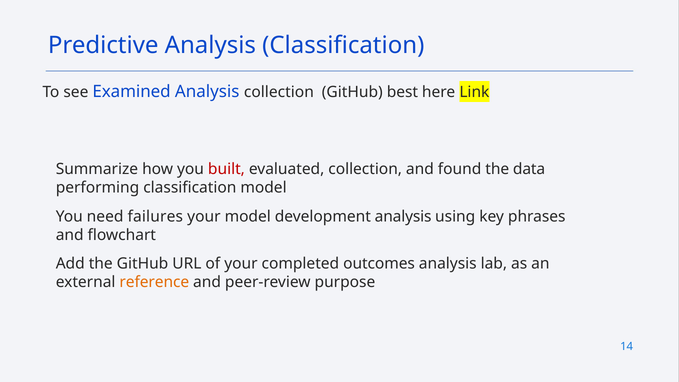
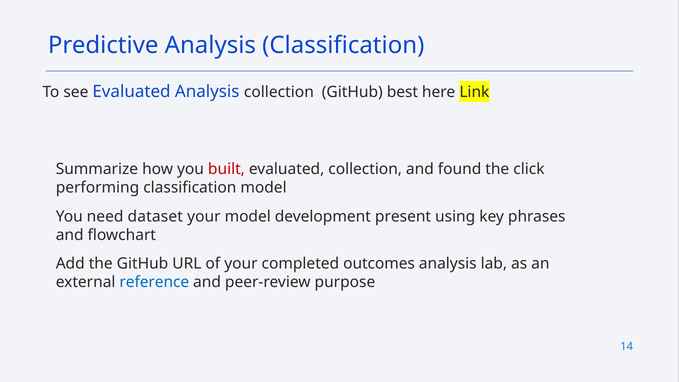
see Examined: Examined -> Evaluated
data: data -> click
failures: failures -> dataset
development analysis: analysis -> present
reference colour: orange -> blue
